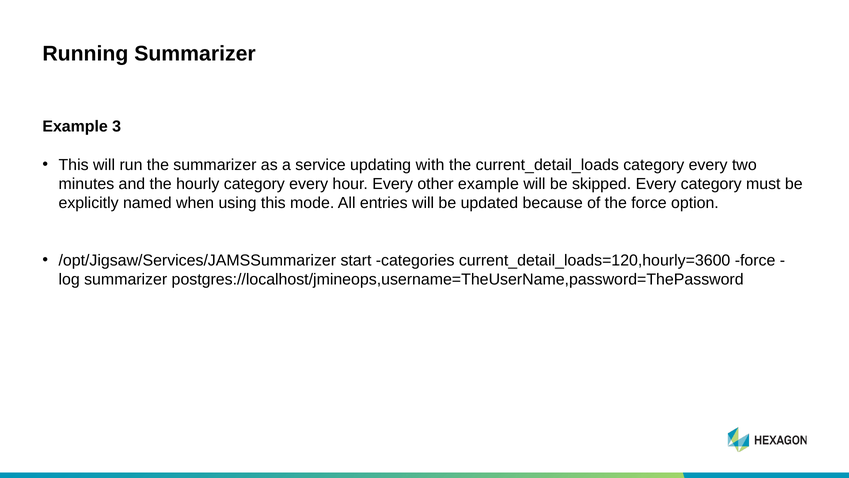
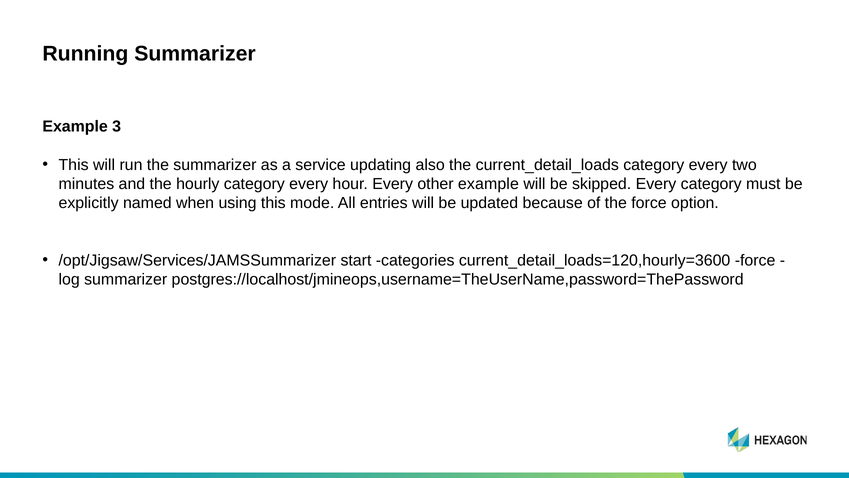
with: with -> also
